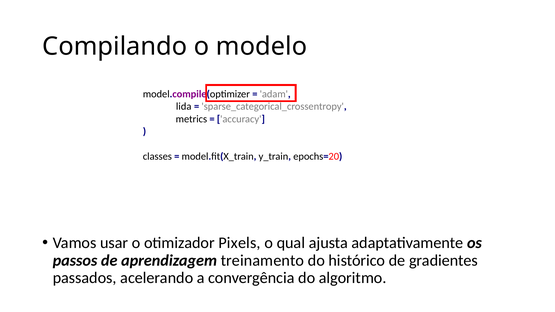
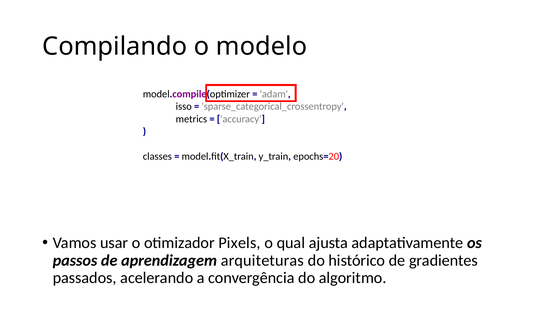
lida: lida -> isso
treinamento: treinamento -> arquiteturas
